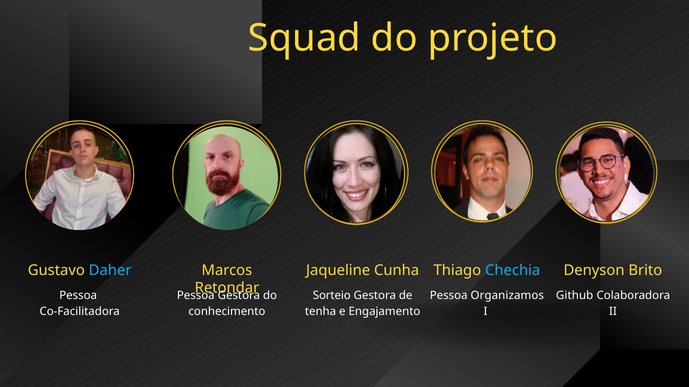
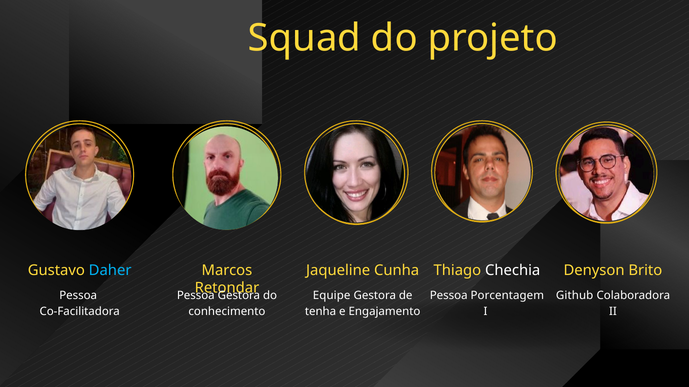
Chechia colour: light blue -> white
Sorteio: Sorteio -> Equipe
Organizamos: Organizamos -> Porcentagem
